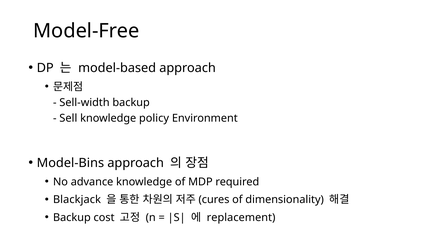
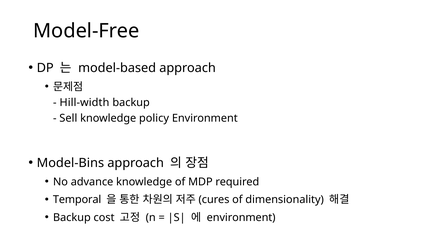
Sell-width: Sell-width -> Hill-width
Blackjack: Blackjack -> Temporal
replacement at (241, 218): replacement -> environment
